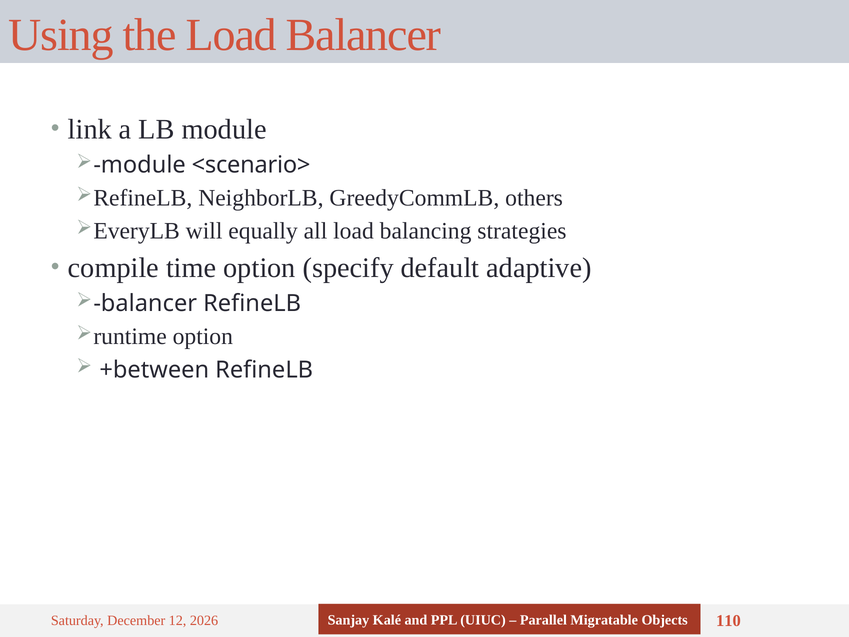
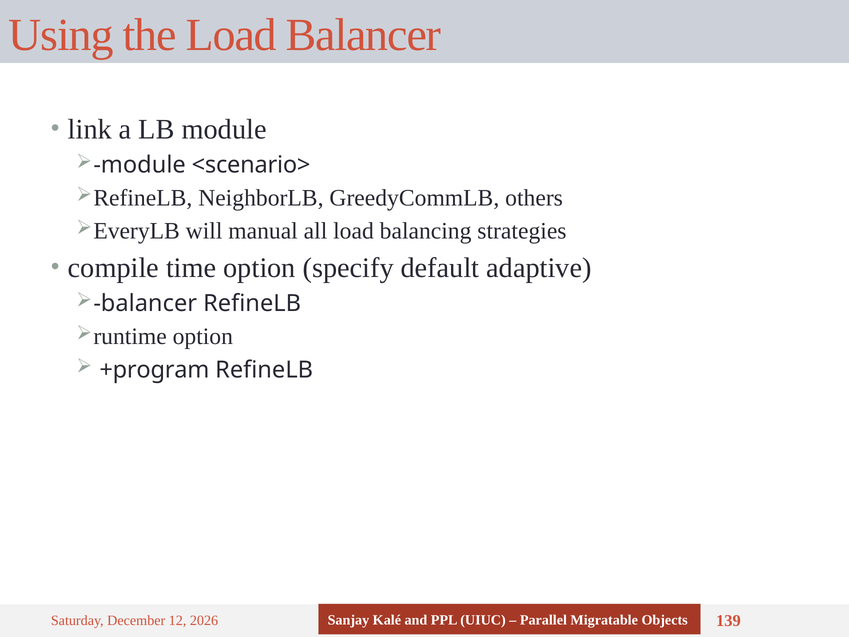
equally: equally -> manual
+between: +between -> +program
110: 110 -> 139
